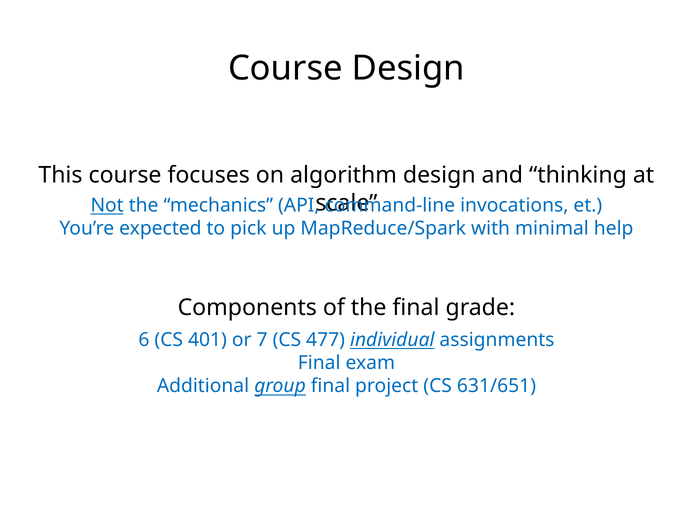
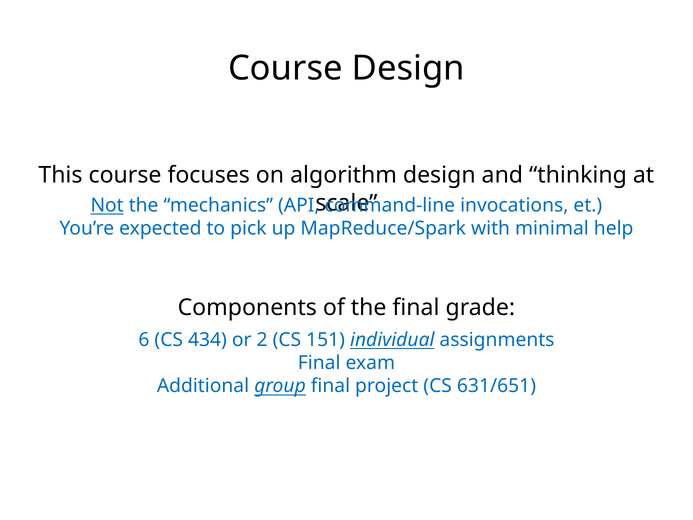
401: 401 -> 434
7: 7 -> 2
477: 477 -> 151
